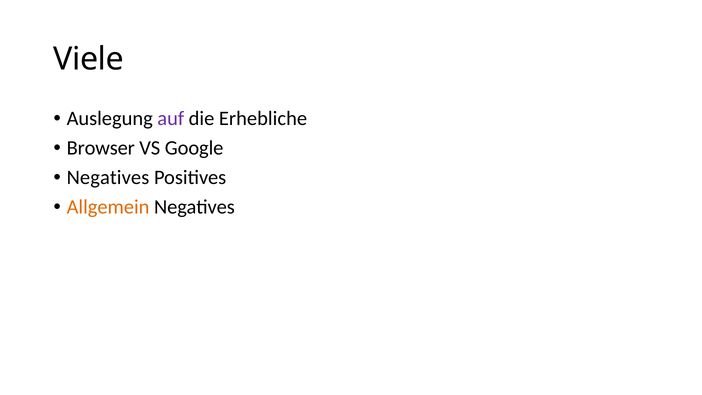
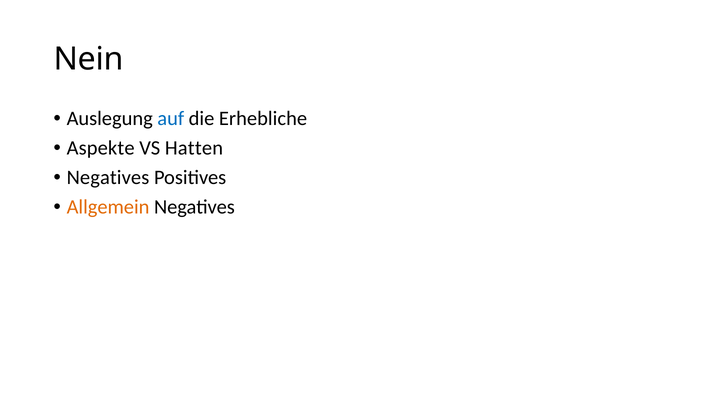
Viele: Viele -> Nein
auf colour: purple -> blue
Browser: Browser -> Aspekte
Google: Google -> Hatten
